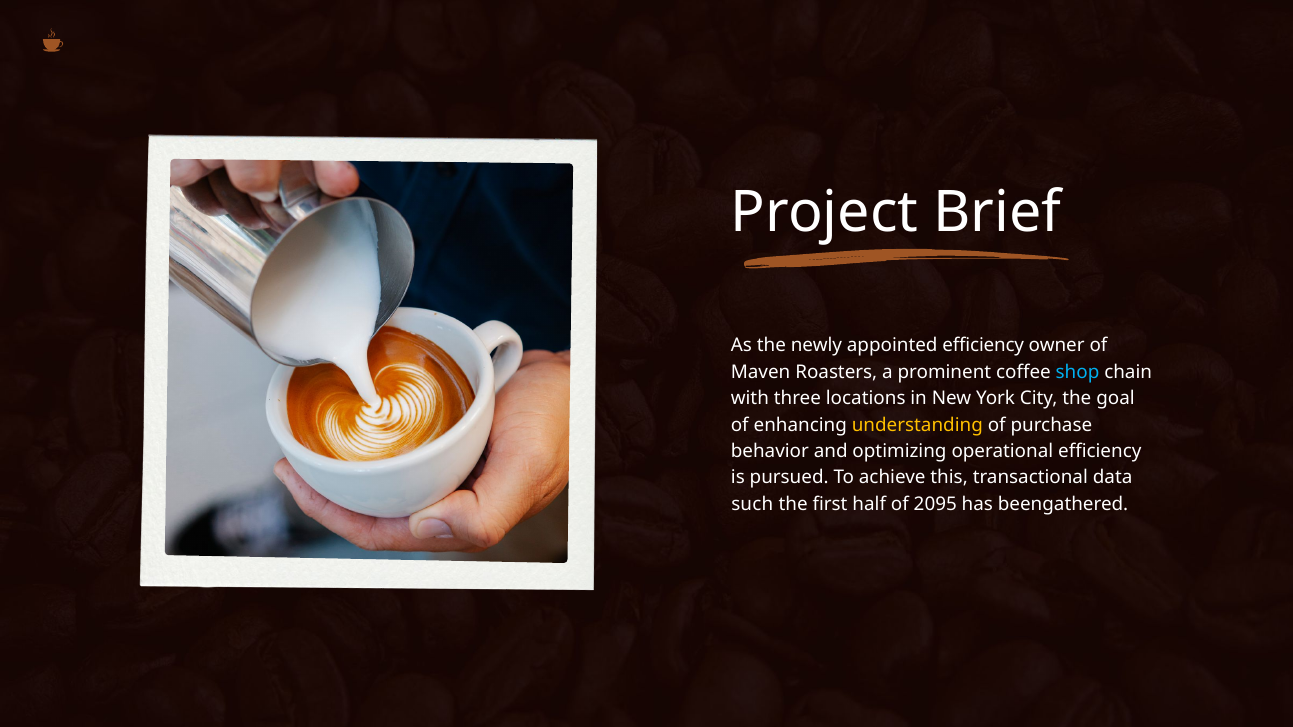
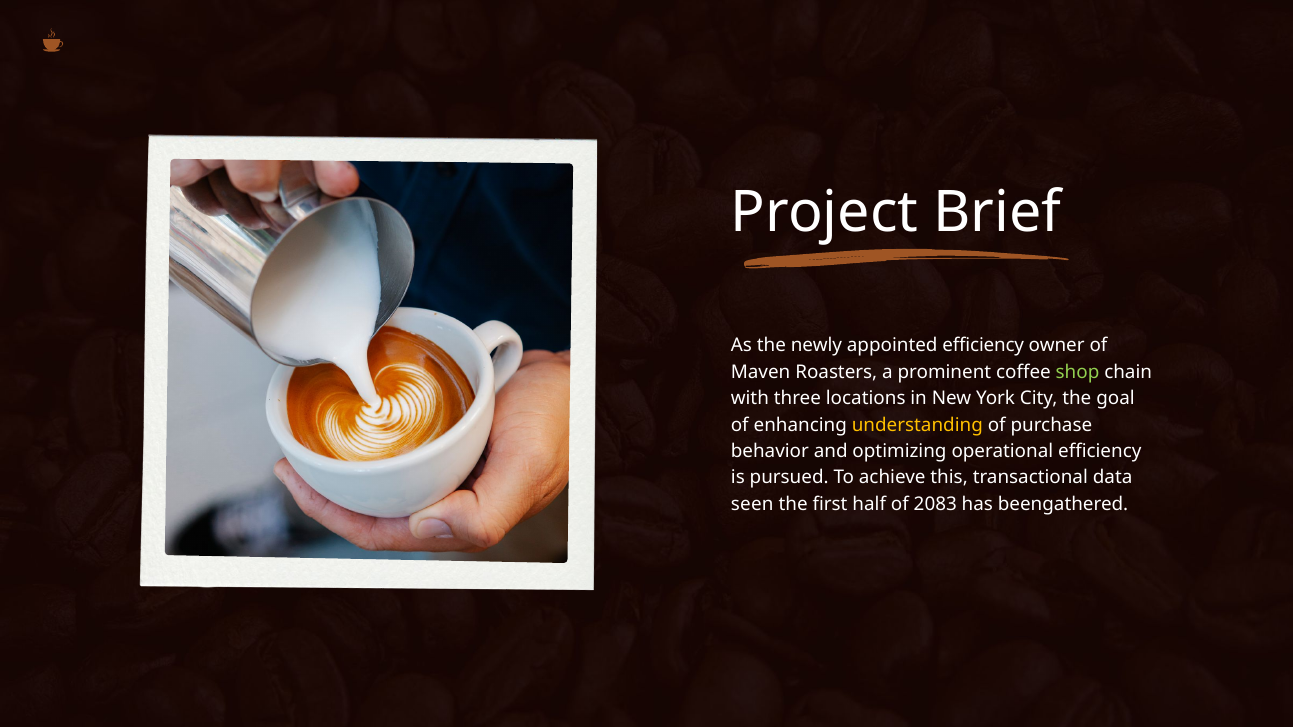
shop colour: light blue -> light green
such: such -> seen
2095: 2095 -> 2083
